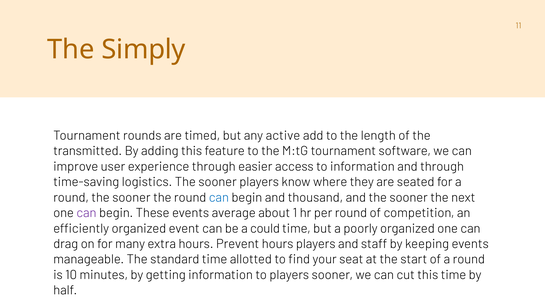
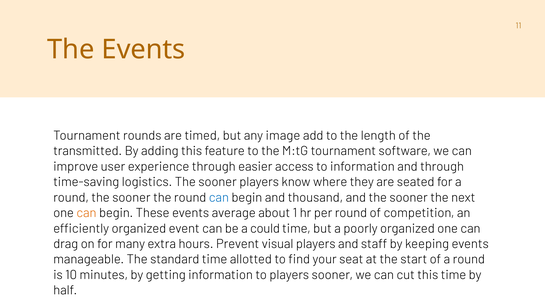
The Simply: Simply -> Events
active: active -> image
can at (86, 213) colour: purple -> orange
Prevent hours: hours -> visual
